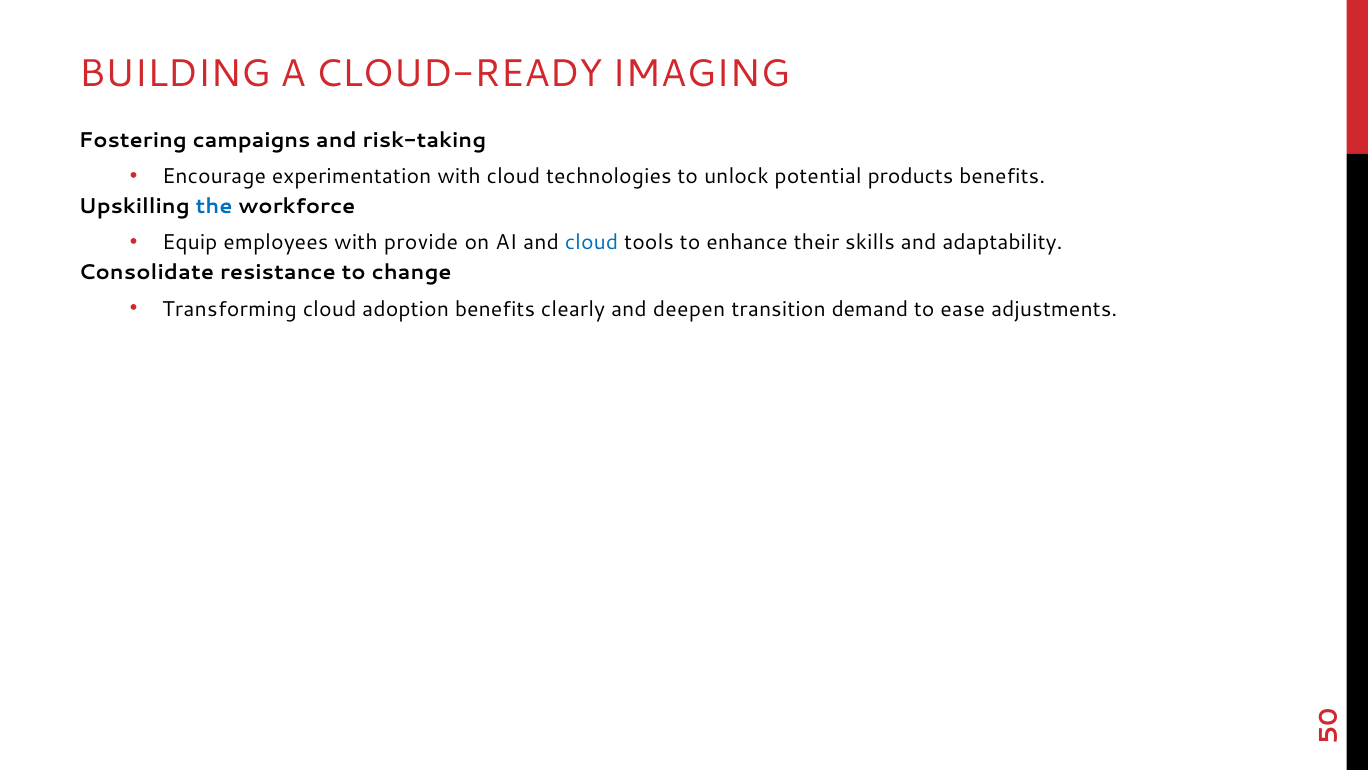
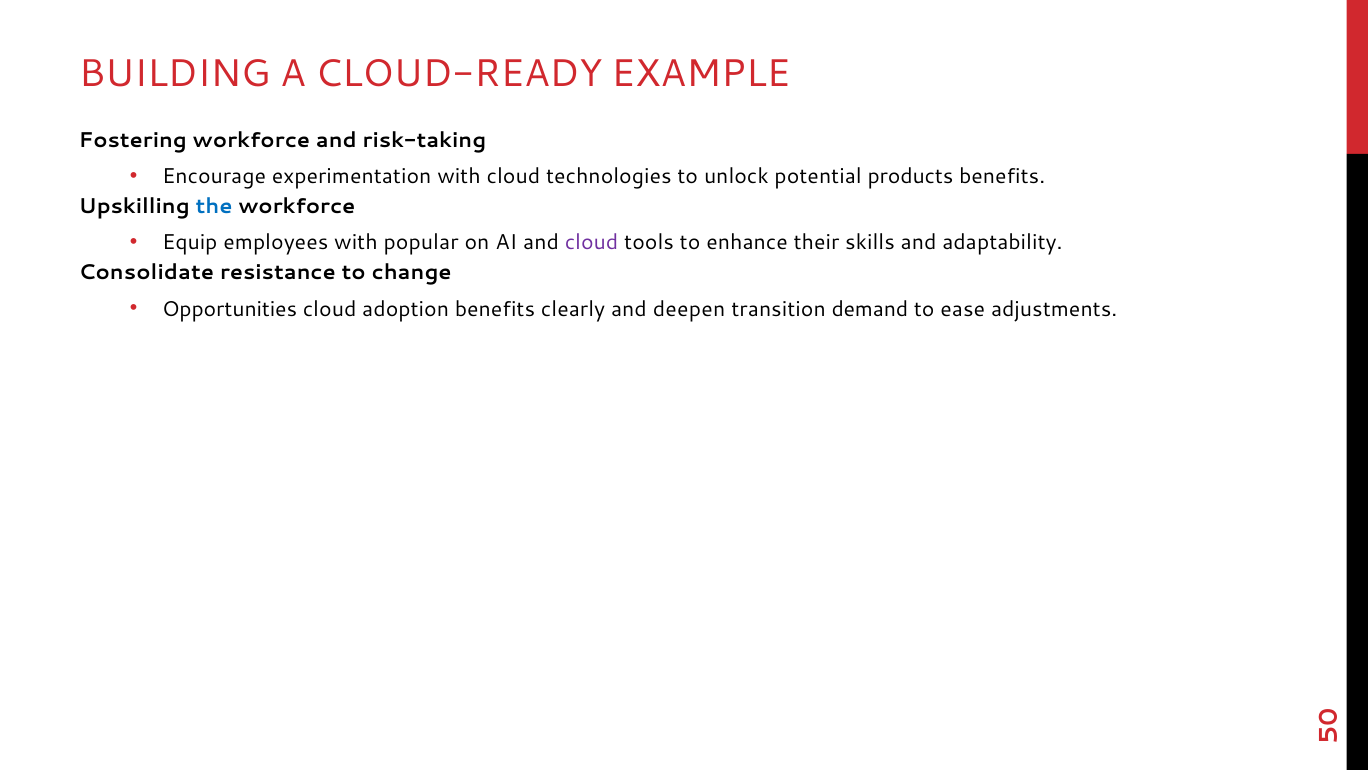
IMAGING: IMAGING -> EXAMPLE
Fostering campaigns: campaigns -> workforce
provide: provide -> popular
cloud at (592, 243) colour: blue -> purple
Transforming: Transforming -> Opportunities
